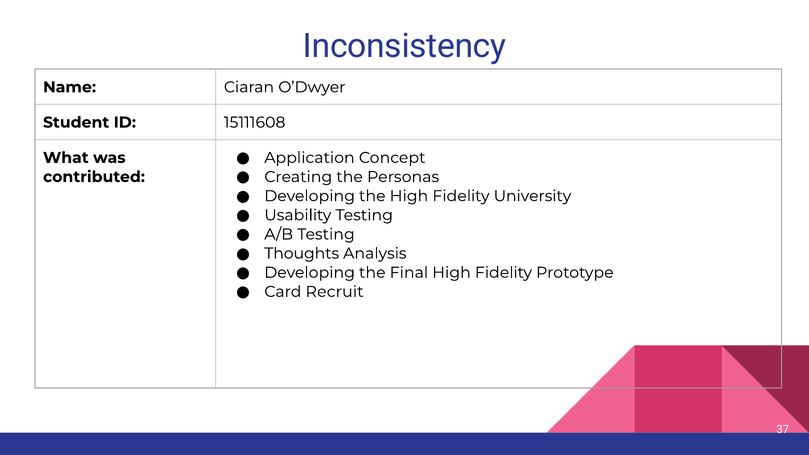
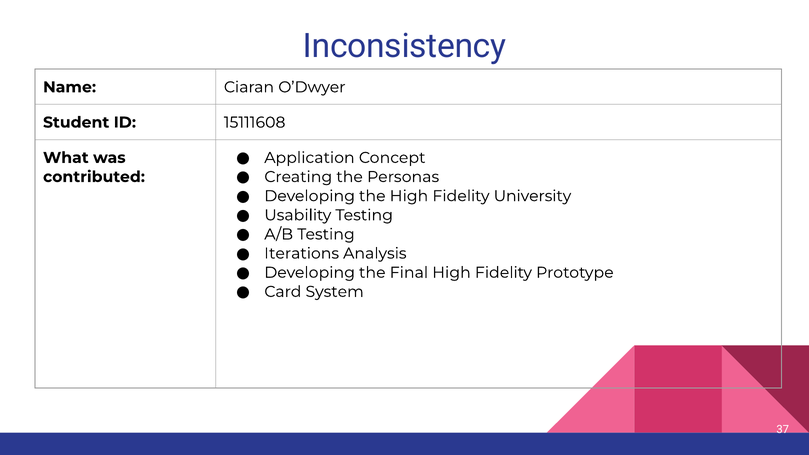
Thoughts: Thoughts -> Iterations
Recruit: Recruit -> System
